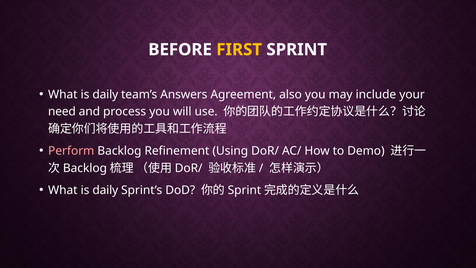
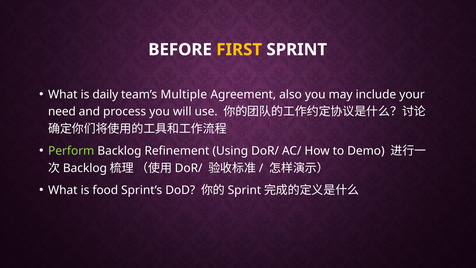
Answers: Answers -> Multiple
Perform colour: pink -> light green
daily at (105, 190): daily -> food
